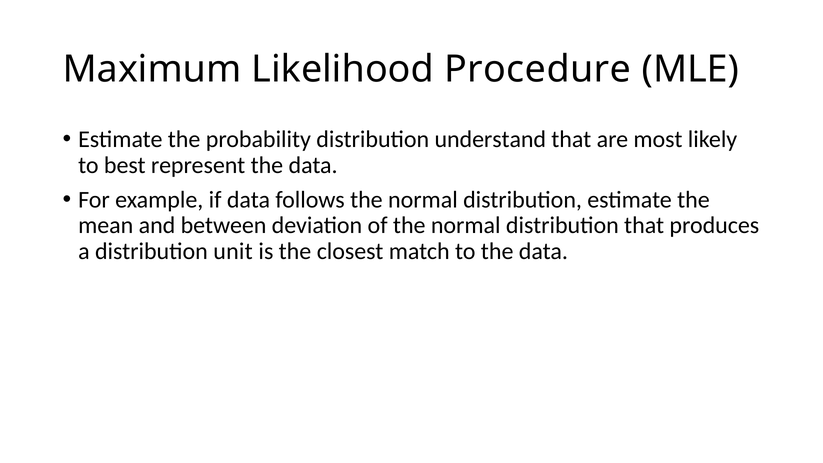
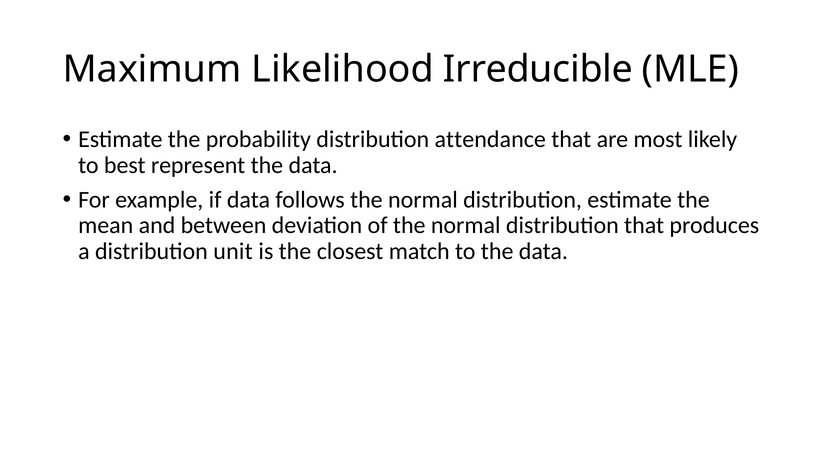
Procedure: Procedure -> Irreducible
understand: understand -> attendance
